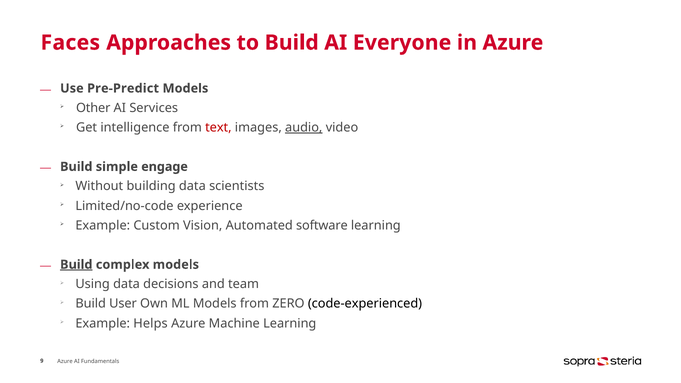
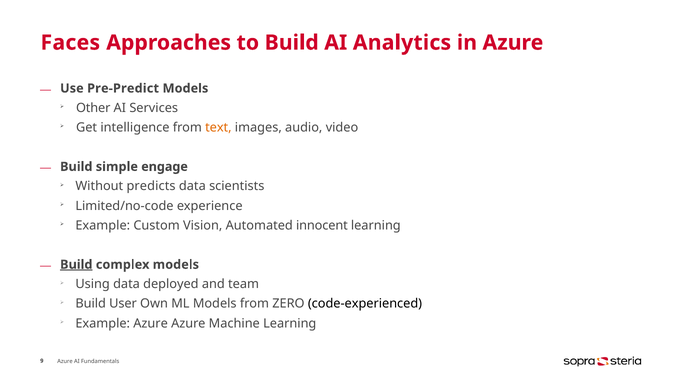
Everyone: Everyone -> Analytics
text colour: red -> orange
audio underline: present -> none
building: building -> predicts
software: software -> innocent
decisions: decisions -> deployed
Example Helps: Helps -> Azure
